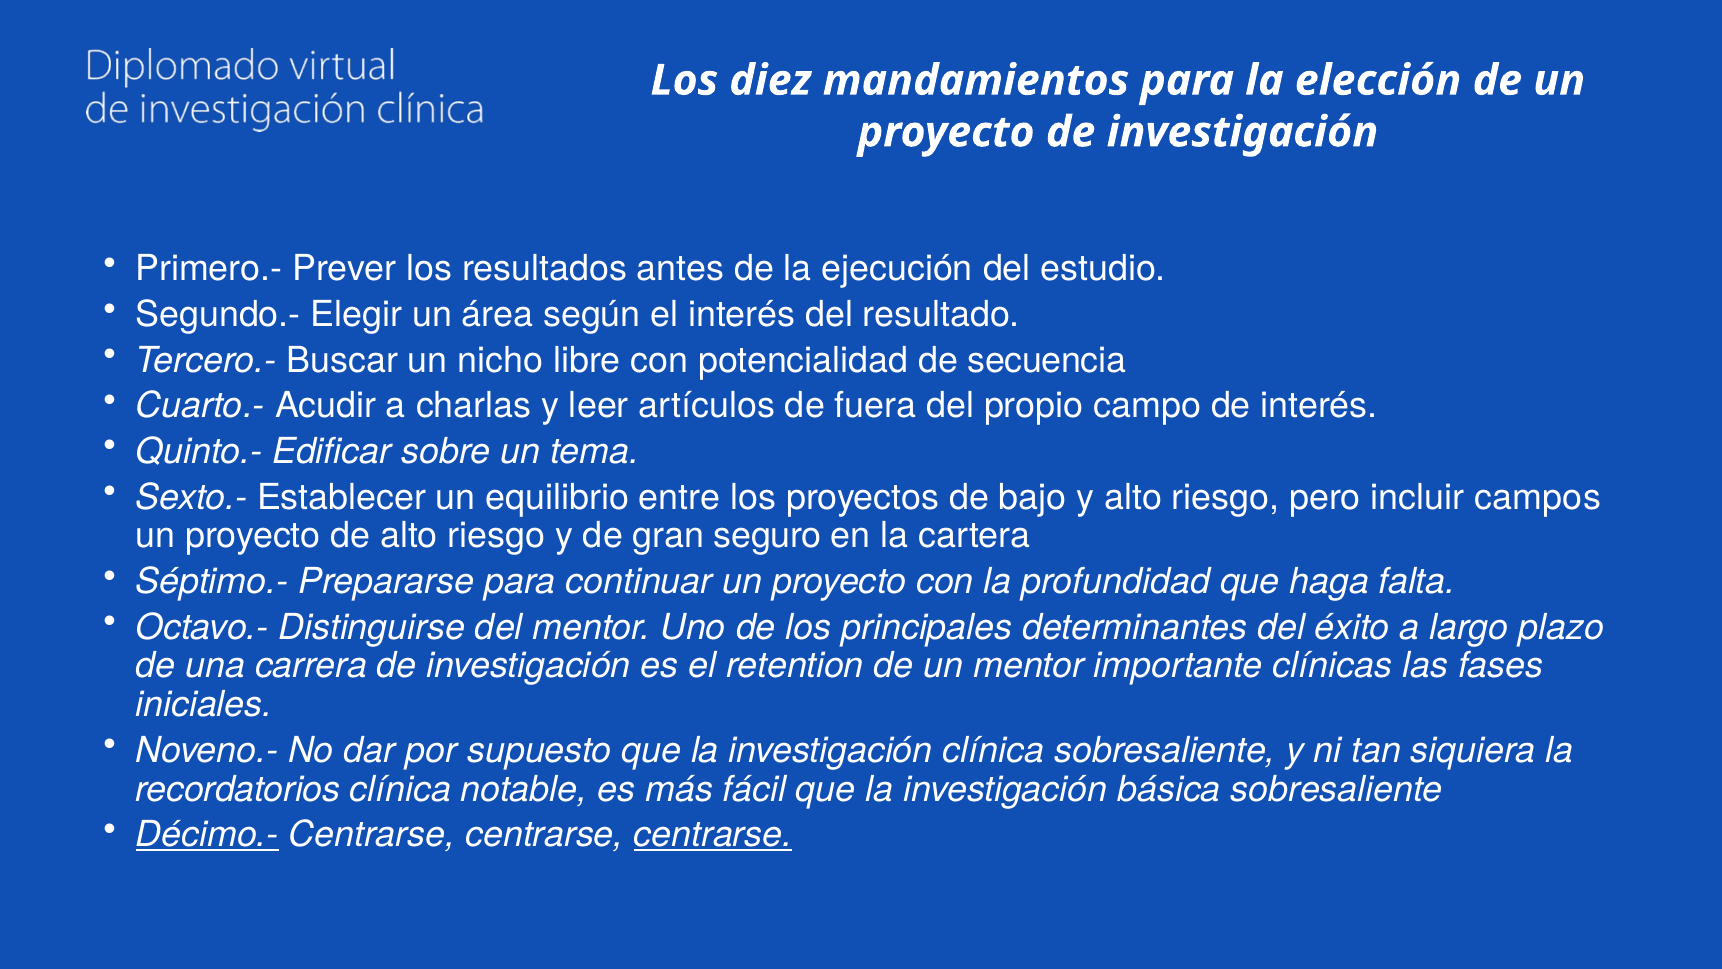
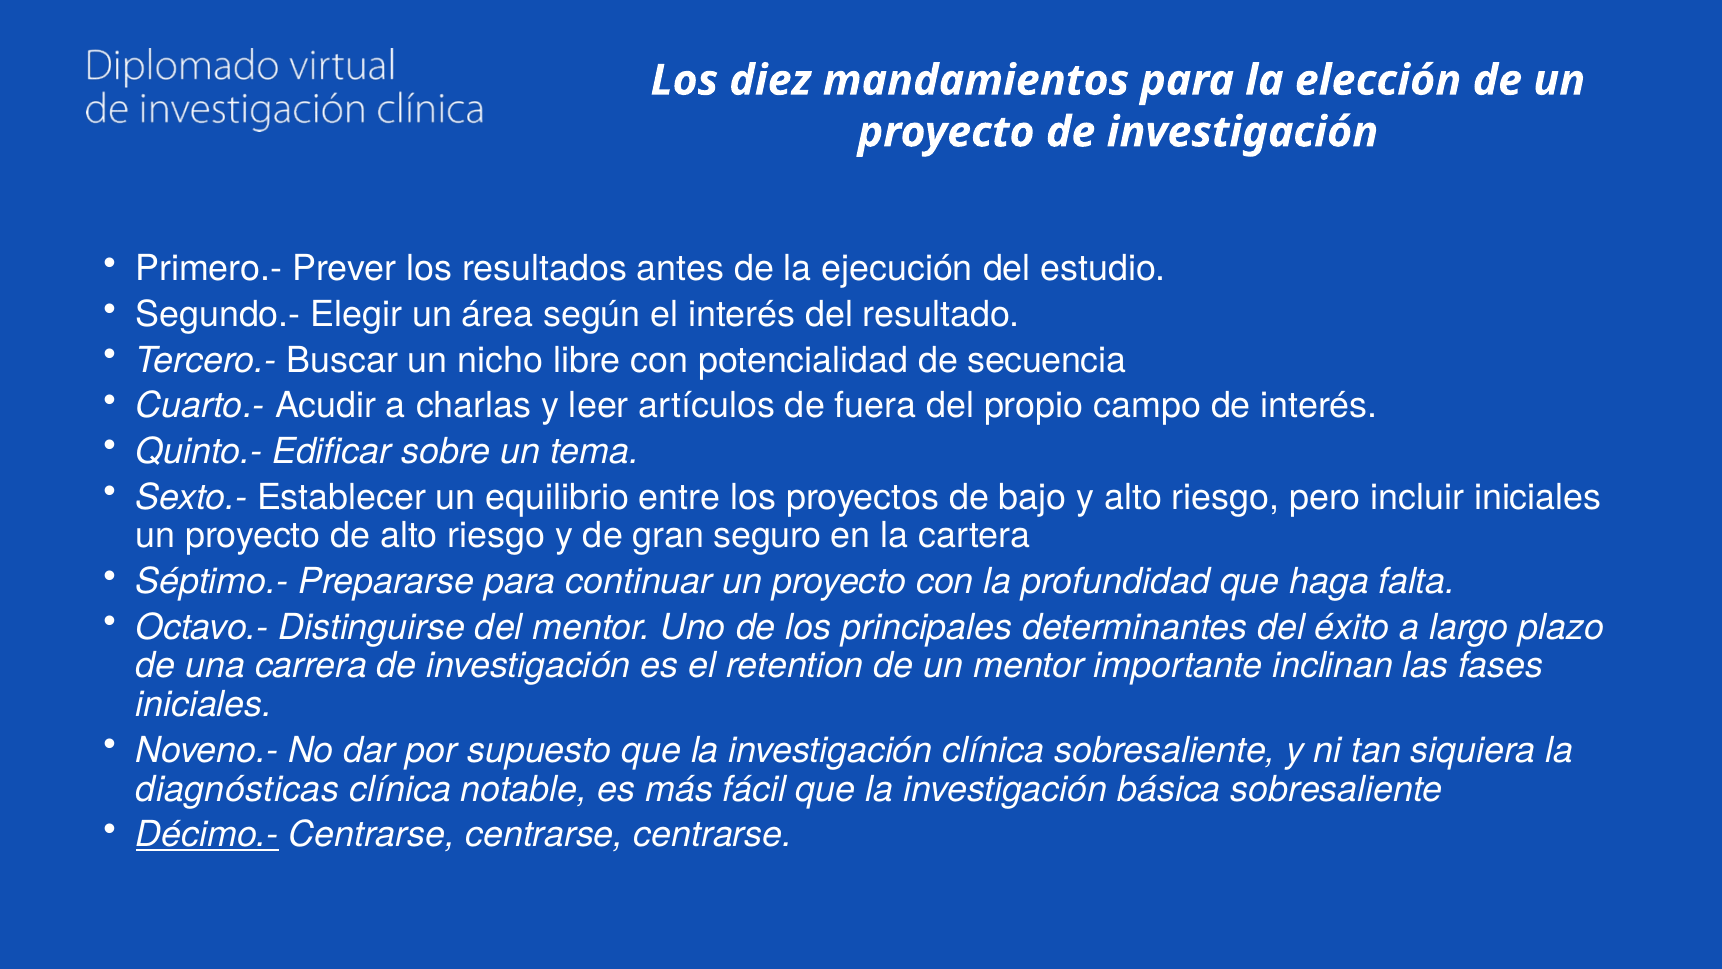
incluir campos: campos -> iniciales
clínicas: clínicas -> inclinan
recordatorios: recordatorios -> diagnósticas
centrarse at (713, 835) underline: present -> none
